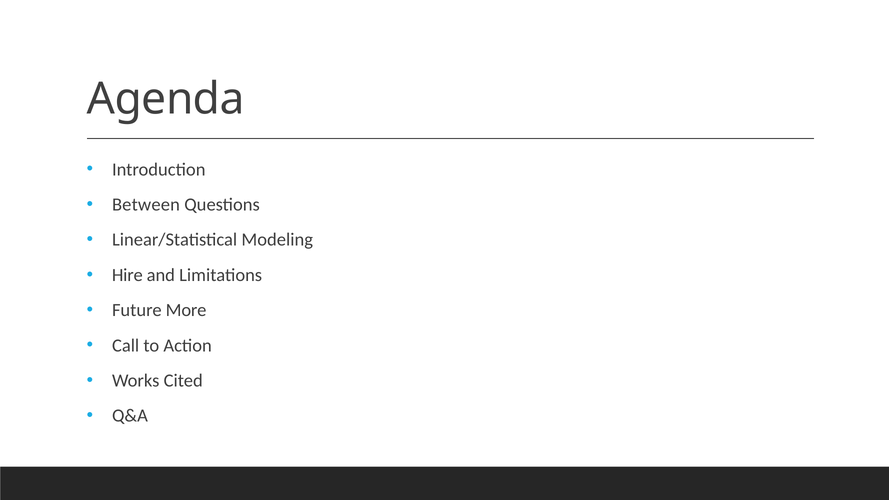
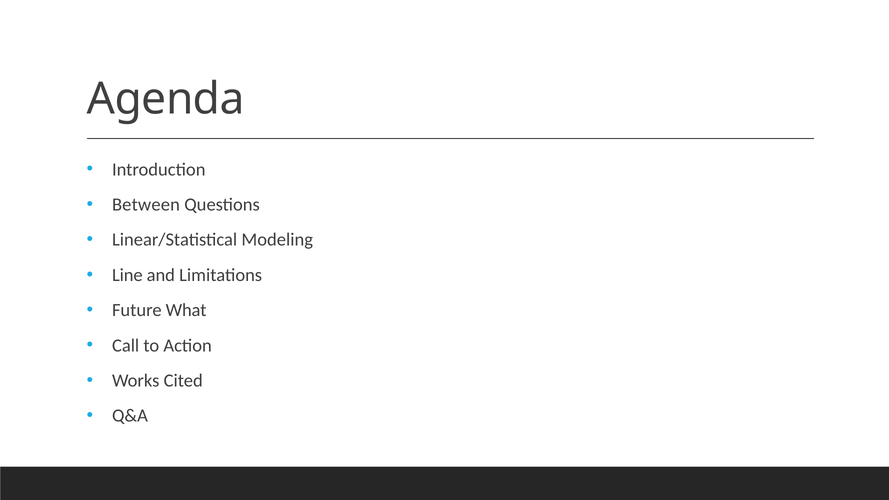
Hire: Hire -> Line
More: More -> What
